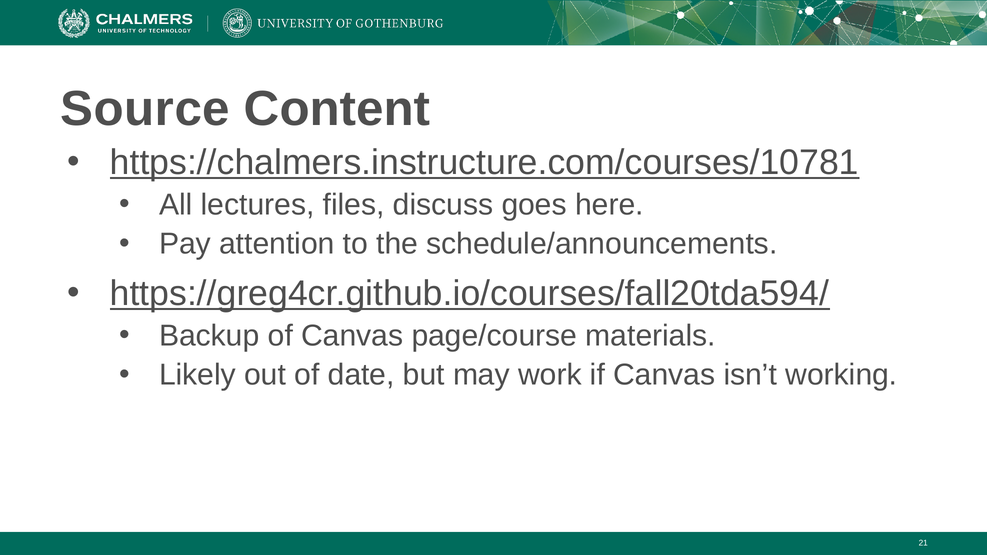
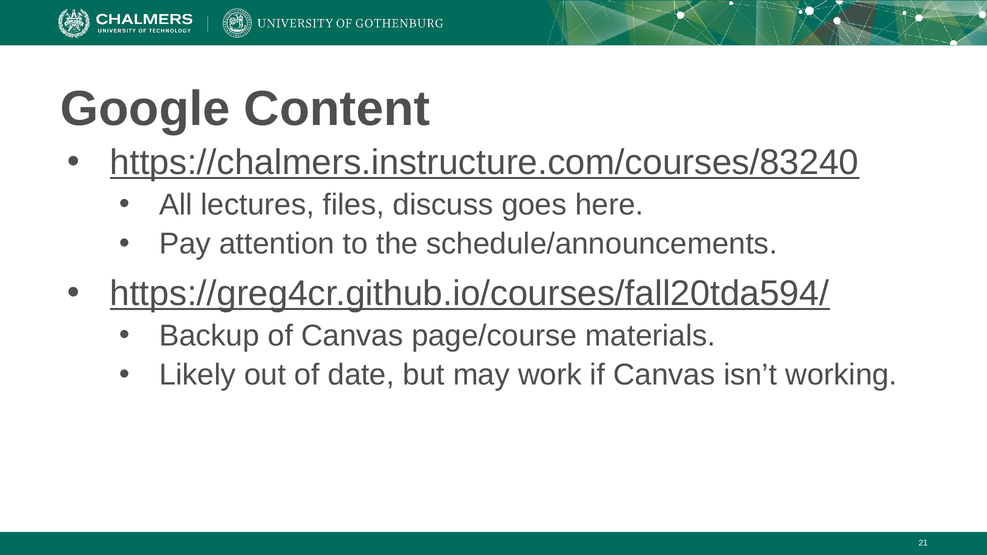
Source: Source -> Google
https://chalmers.instructure.com/courses/10781: https://chalmers.instructure.com/courses/10781 -> https://chalmers.instructure.com/courses/83240
